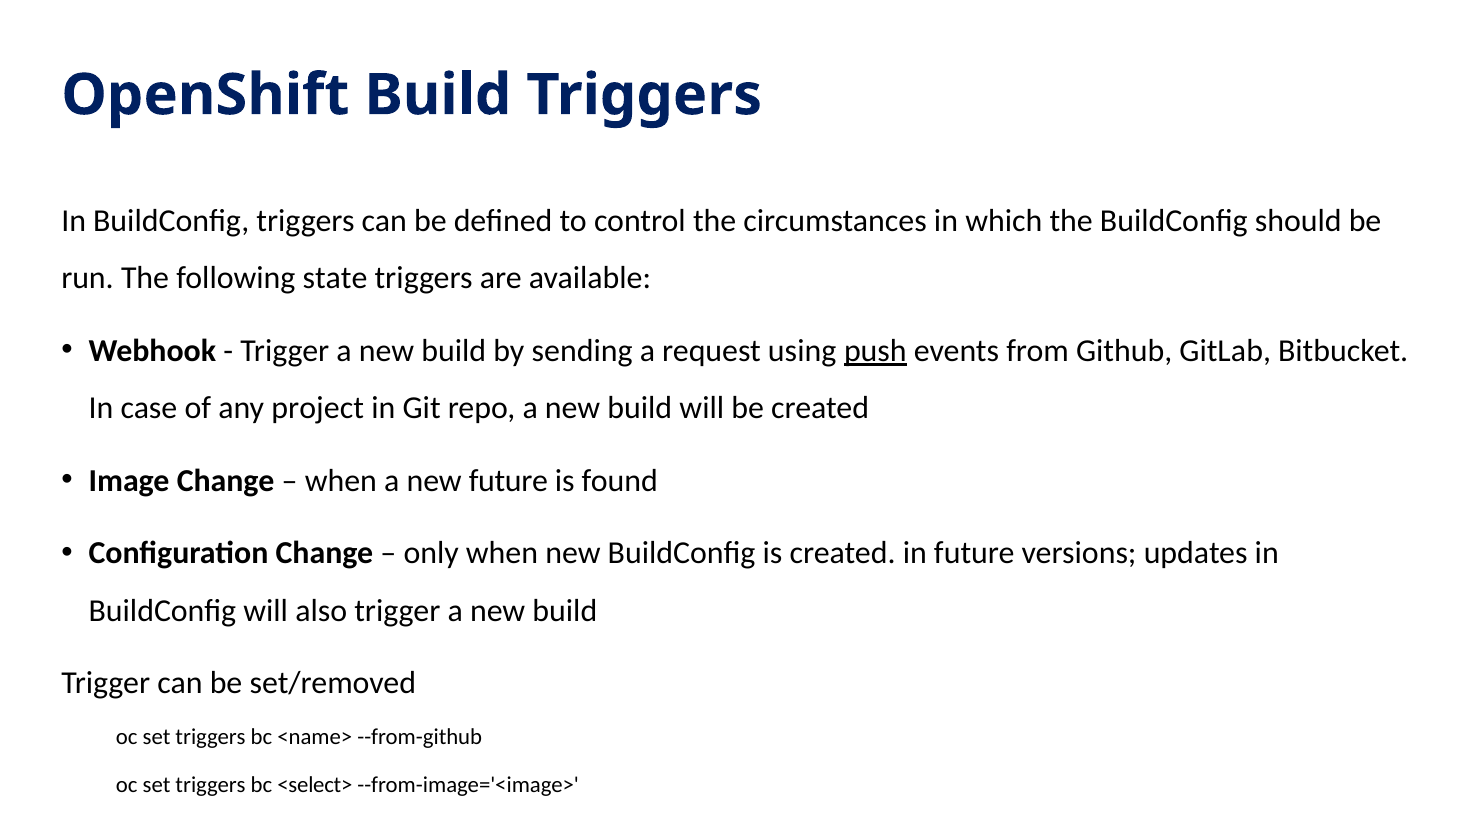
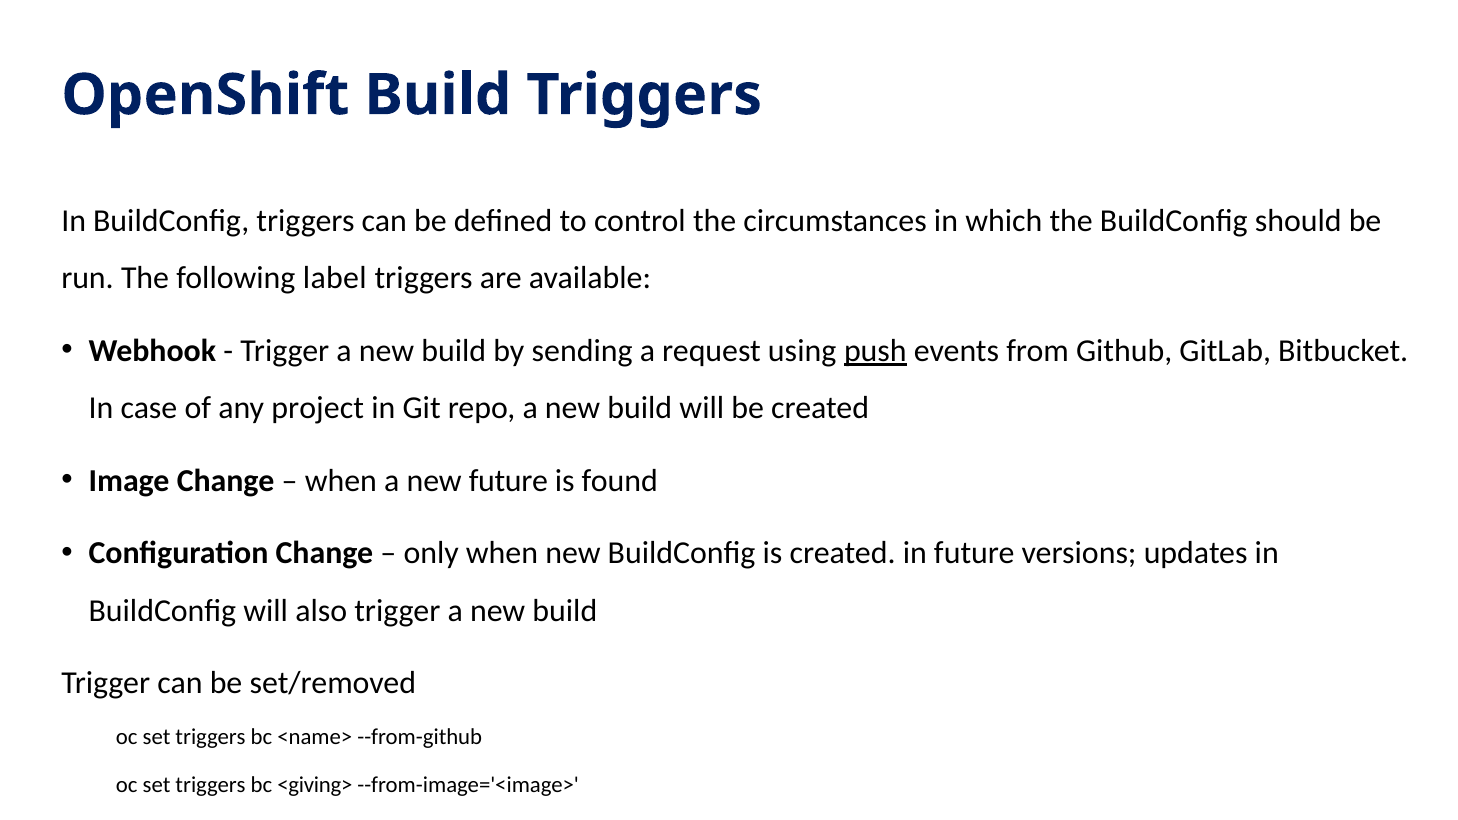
state: state -> label
<select>: <select> -> <giving>
